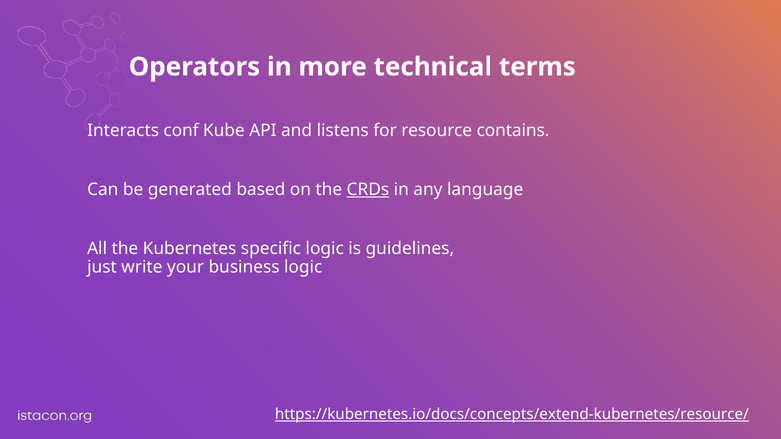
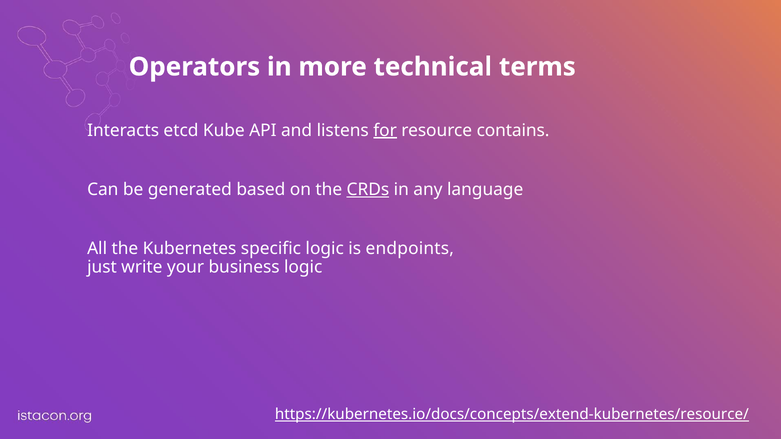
conf: conf -> etcd
for underline: none -> present
guidelines: guidelines -> endpoints
